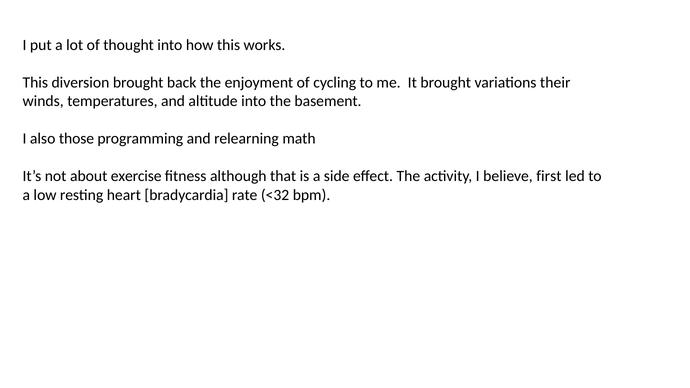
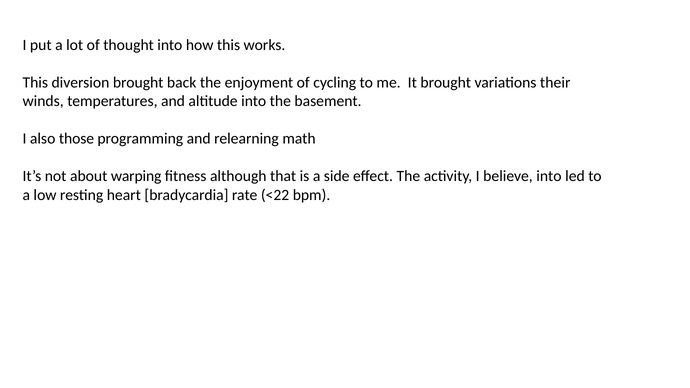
exercise: exercise -> warping
believe first: first -> into
<32: <32 -> <22
